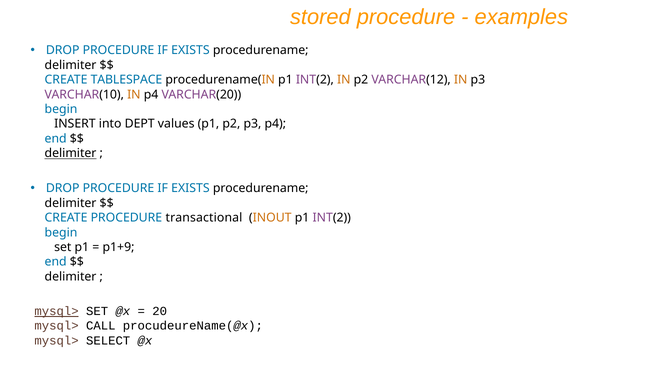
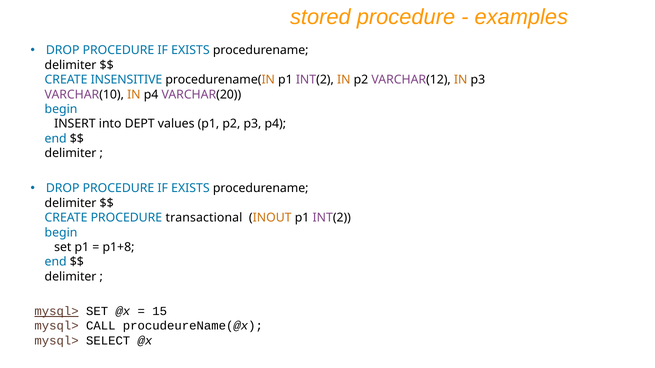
TABLESPACE: TABLESPACE -> INSENSITIVE
delimiter at (71, 154) underline: present -> none
p1+9: p1+9 -> p1+8
20: 20 -> 15
